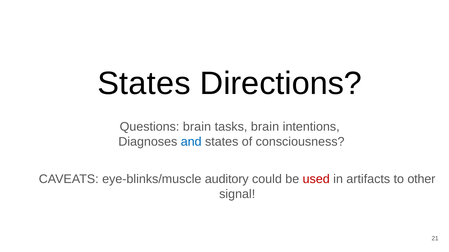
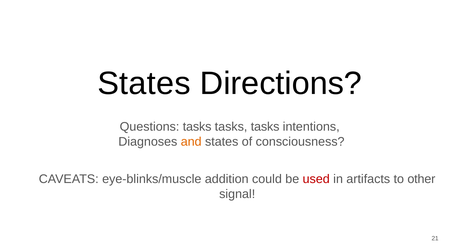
Questions brain: brain -> tasks
brain at (265, 127): brain -> tasks
and colour: blue -> orange
auditory: auditory -> addition
